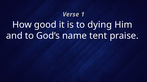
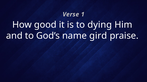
tent: tent -> gird
